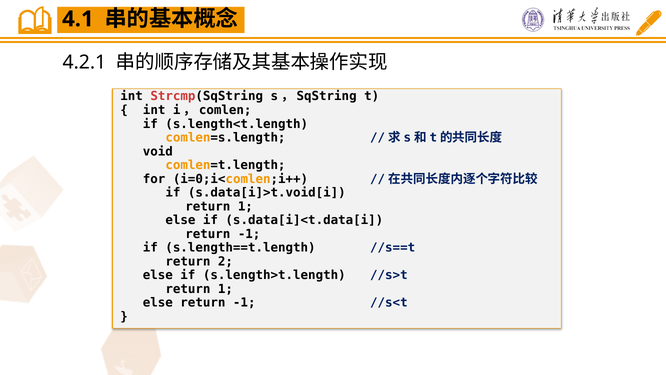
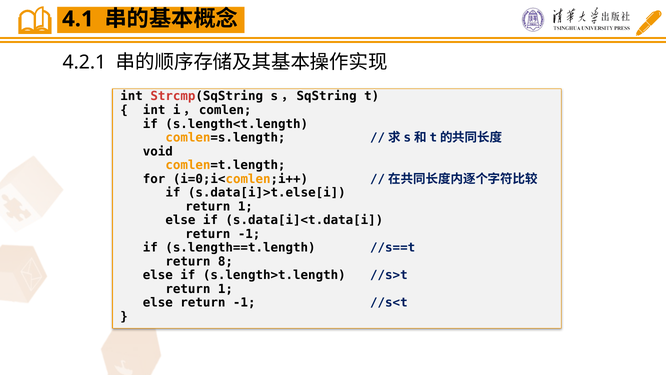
s.data[i]>t.void[i: s.data[i]>t.void[i -> s.data[i]>t.else[i
2: 2 -> 8
